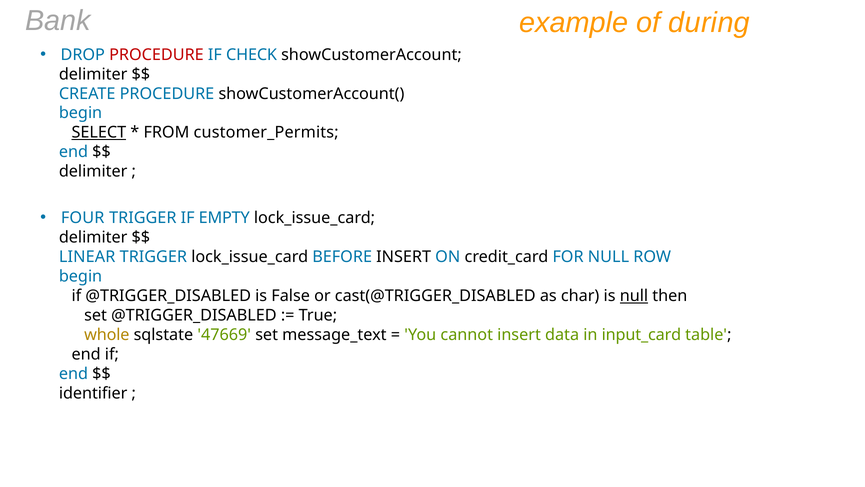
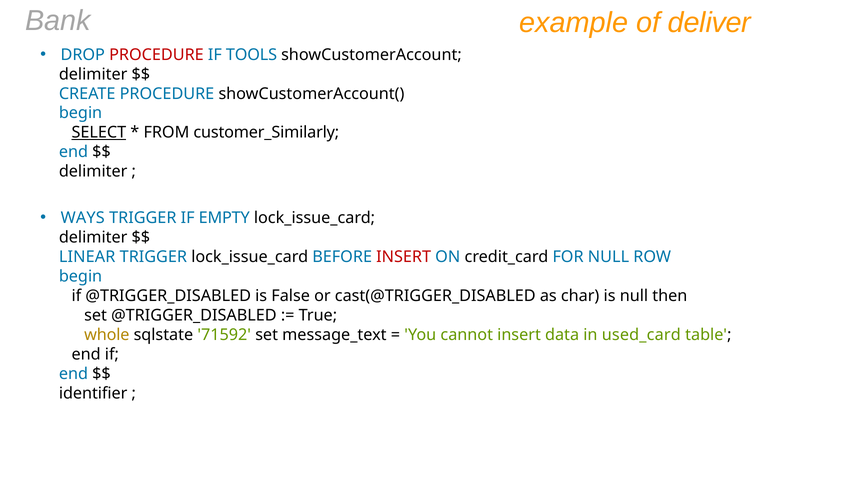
during: during -> deliver
CHECK: CHECK -> TOOLS
customer_Permits: customer_Permits -> customer_Similarly
FOUR: FOUR -> WAYS
INSERT at (404, 257) colour: black -> red
null at (634, 296) underline: present -> none
47669: 47669 -> 71592
input_card: input_card -> used_card
